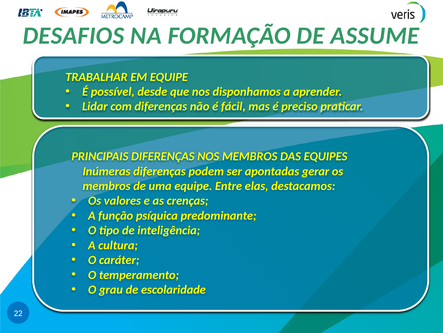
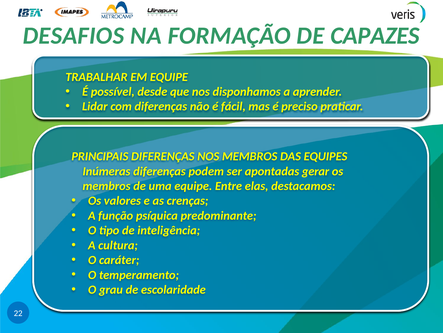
ASSUME: ASSUME -> CAPAZES
